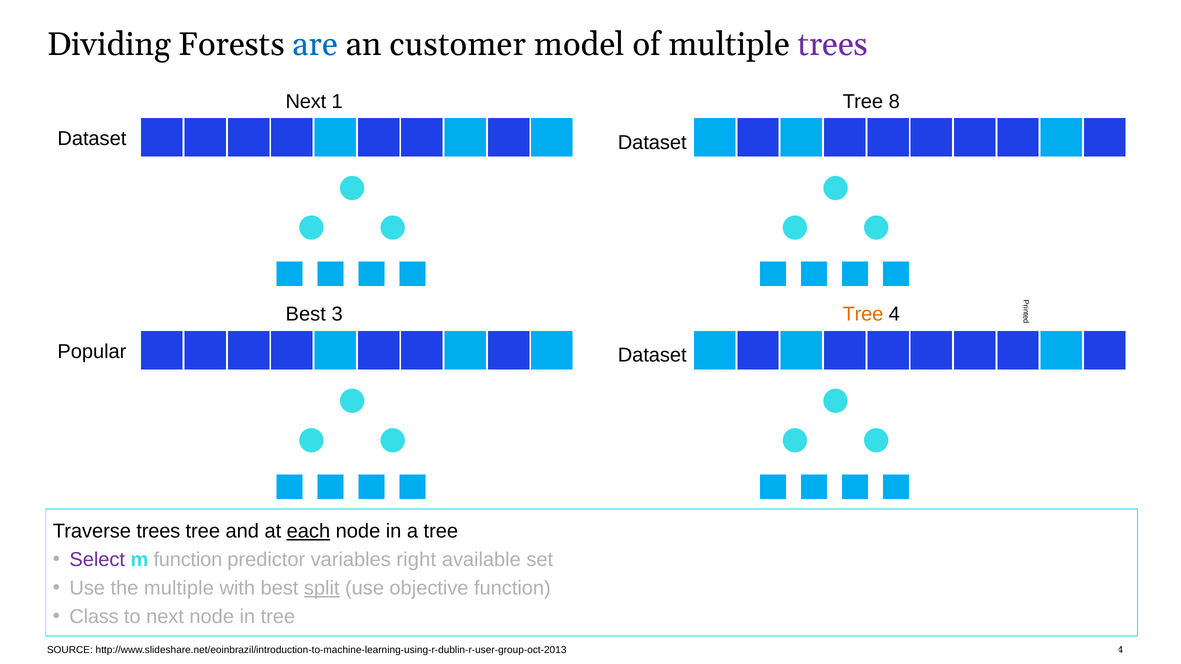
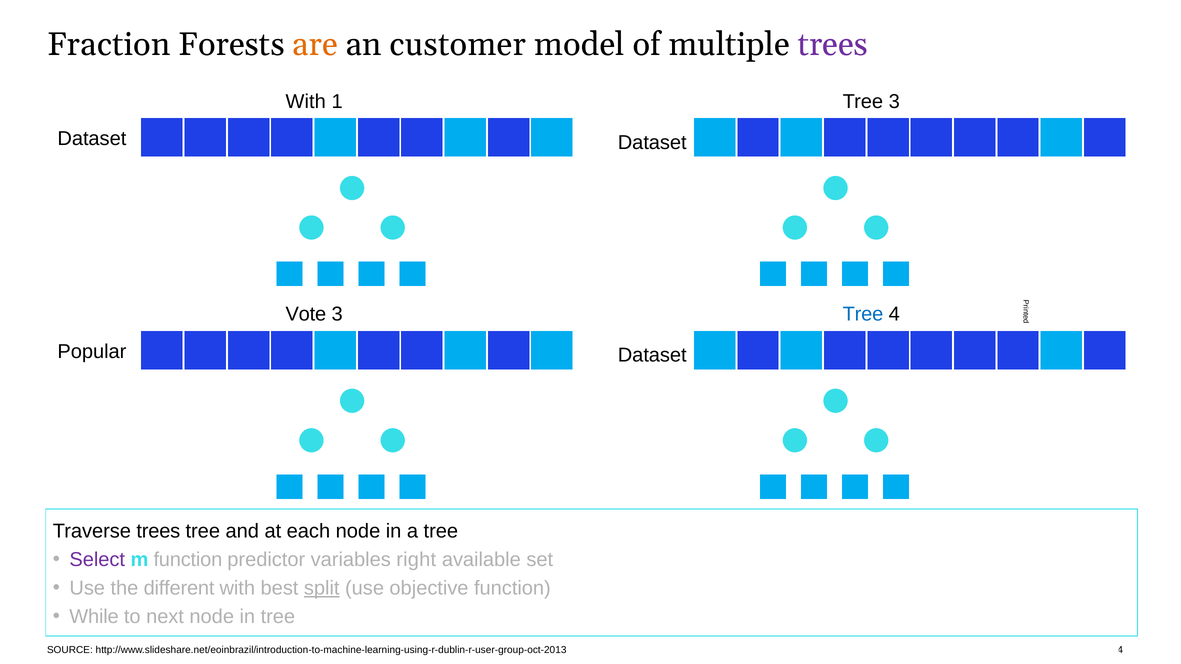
Dividing: Dividing -> Fraction
are colour: blue -> orange
Next at (306, 102): Next -> With
Tree 8: 8 -> 3
Best at (306, 315): Best -> Vote
Tree at (863, 315) colour: orange -> blue
each underline: present -> none
the multiple: multiple -> different
Class: Class -> While
